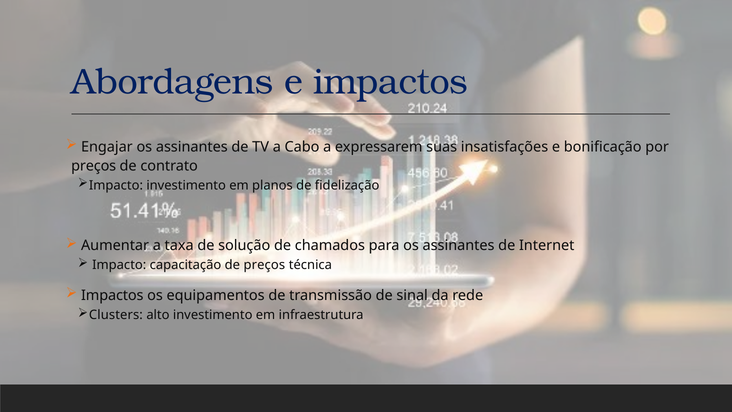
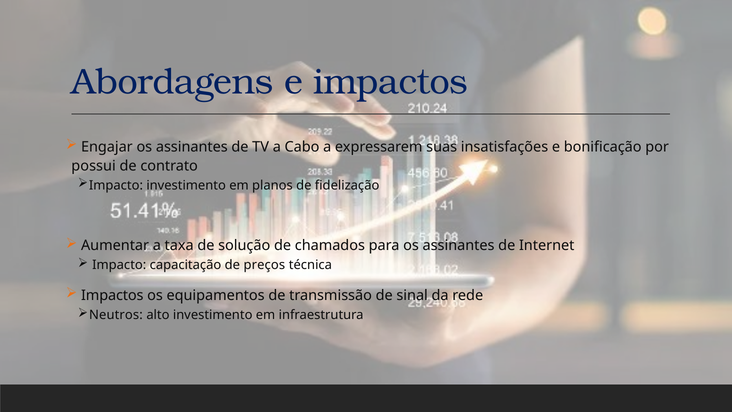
preços at (94, 166): preços -> possui
Clusters: Clusters -> Neutros
